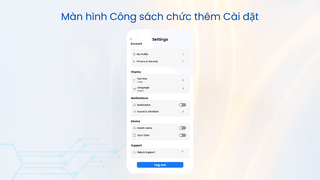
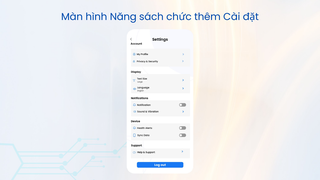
Công: Công -> Năng
